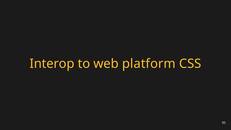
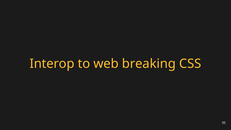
platform: platform -> breaking
